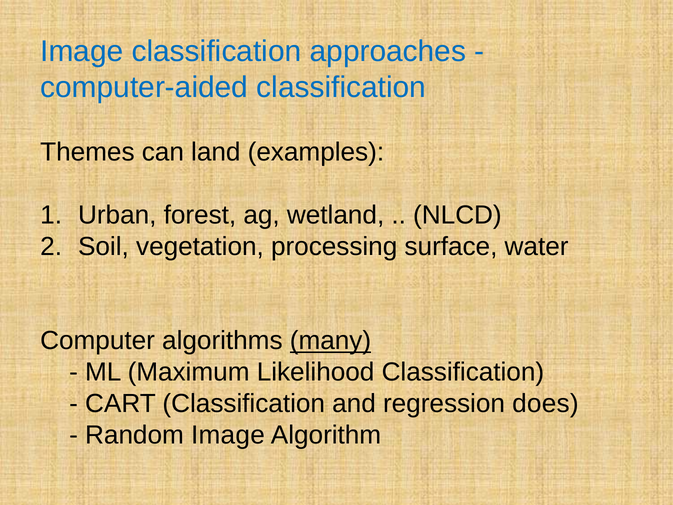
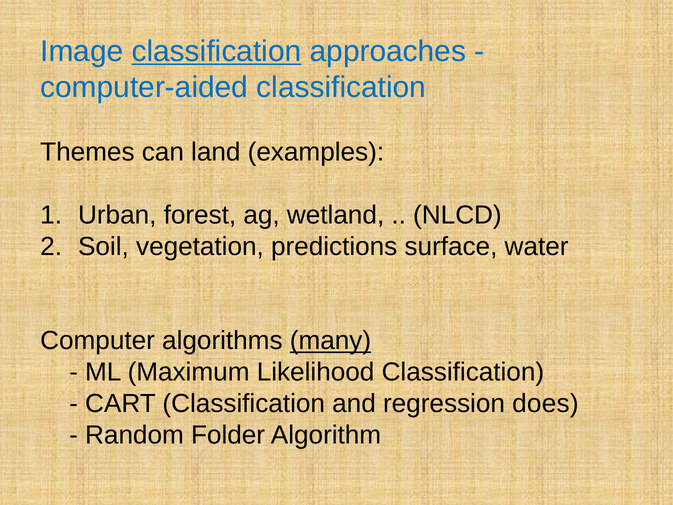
classification at (217, 51) underline: none -> present
processing: processing -> predictions
Random Image: Image -> Folder
